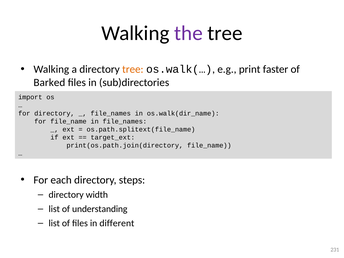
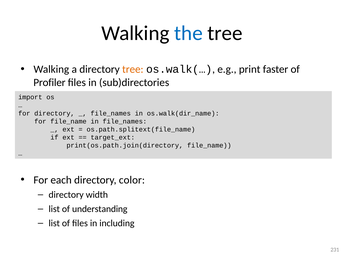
the colour: purple -> blue
Barked: Barked -> Profiler
steps: steps -> color
different: different -> including
